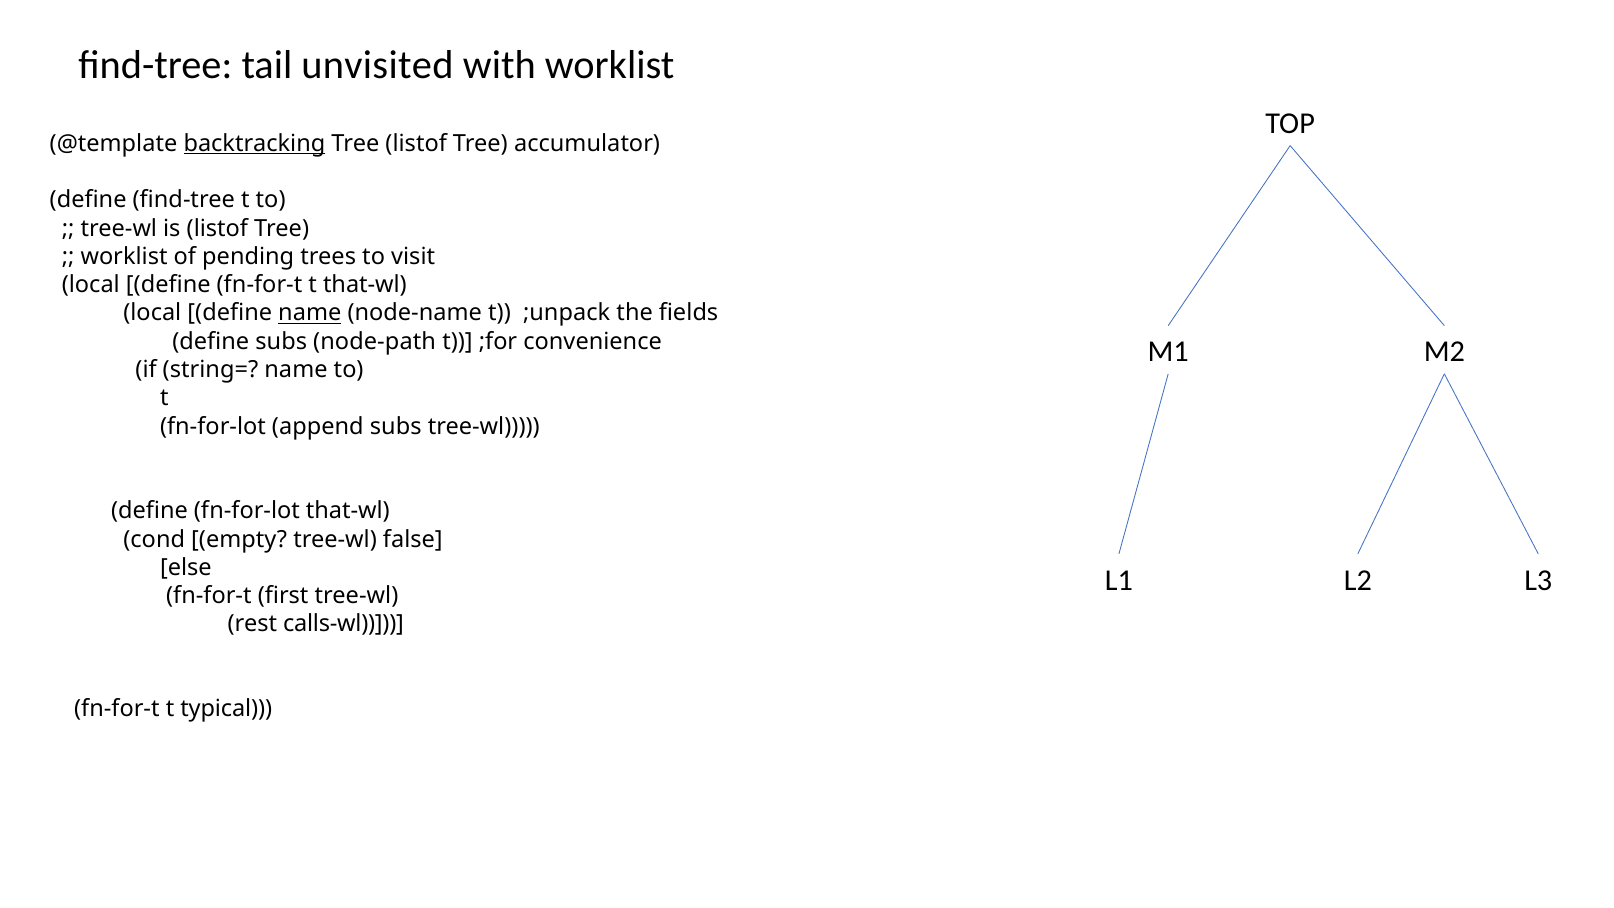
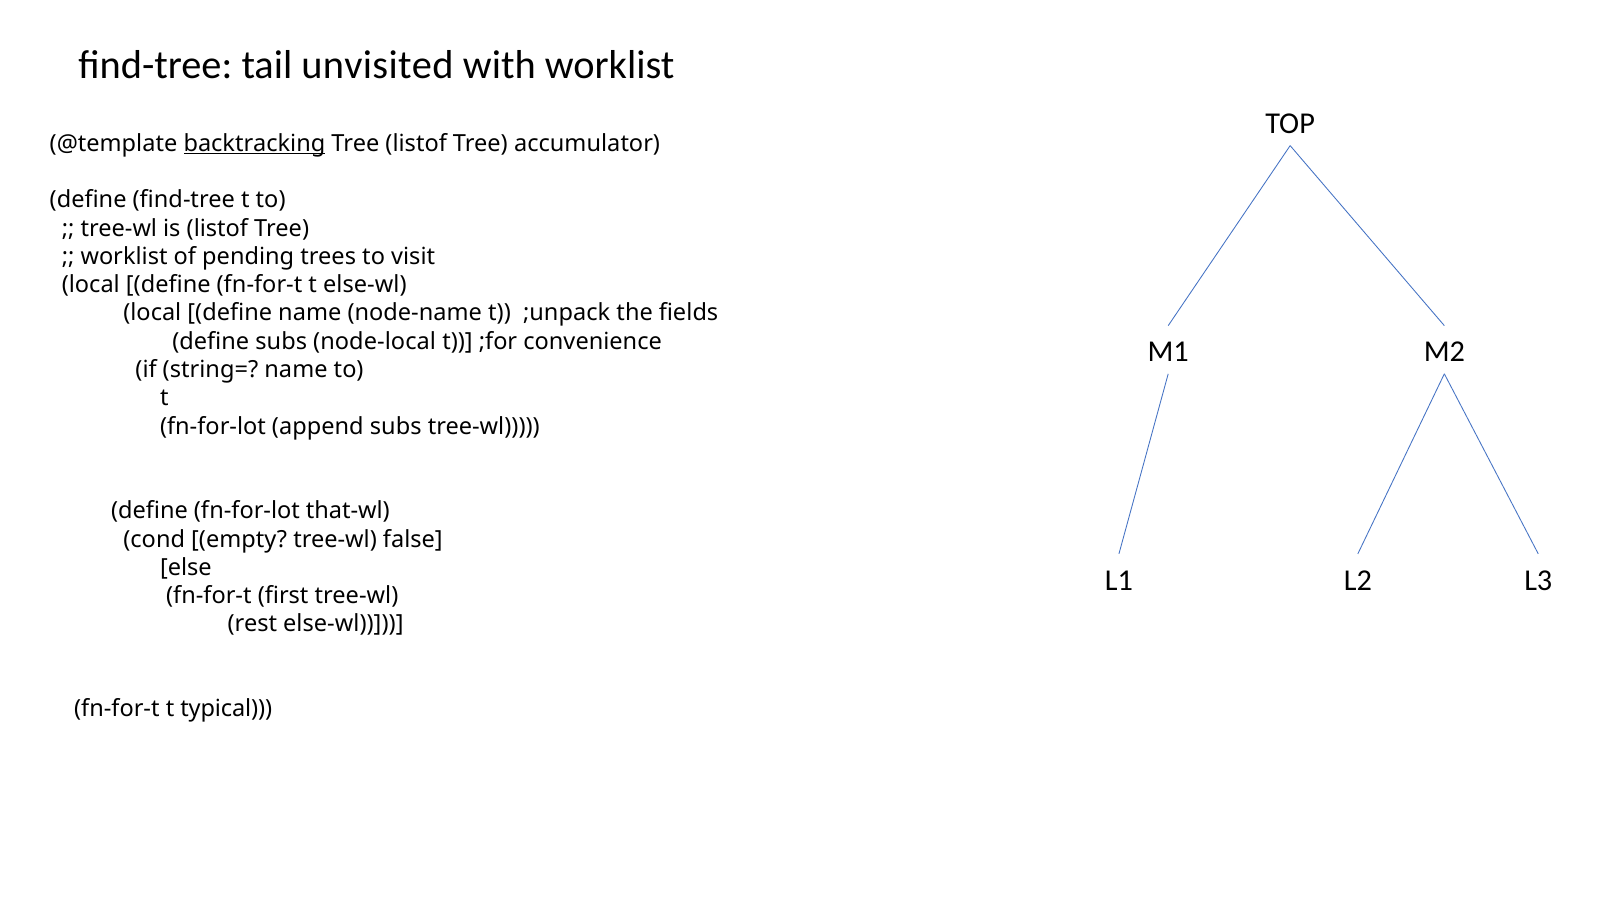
t that-wl: that-wl -> else-wl
name at (310, 313) underline: present -> none
node-path: node-path -> node-local
rest calls-wl: calls-wl -> else-wl
